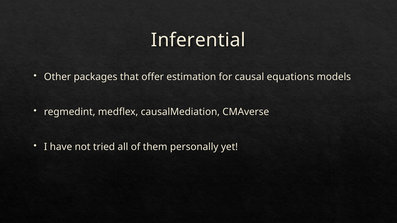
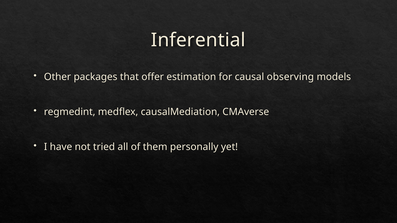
equations: equations -> observing
